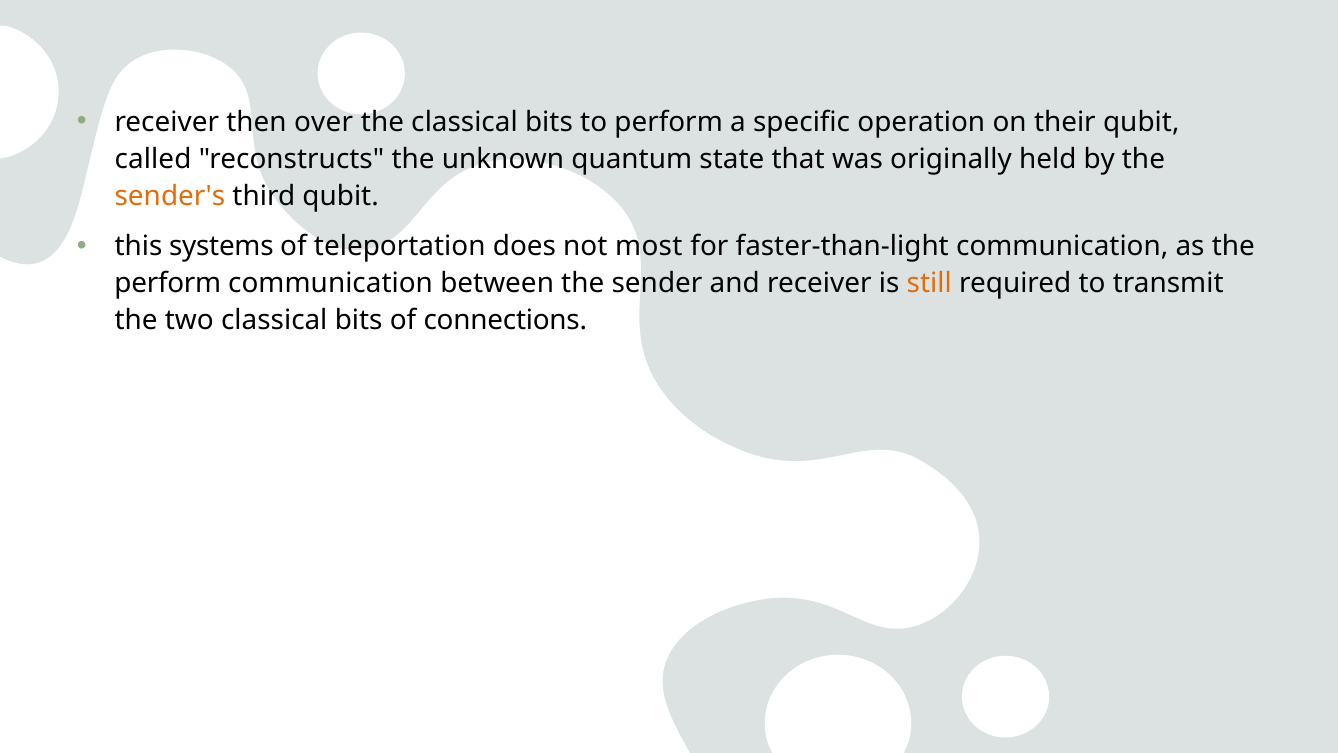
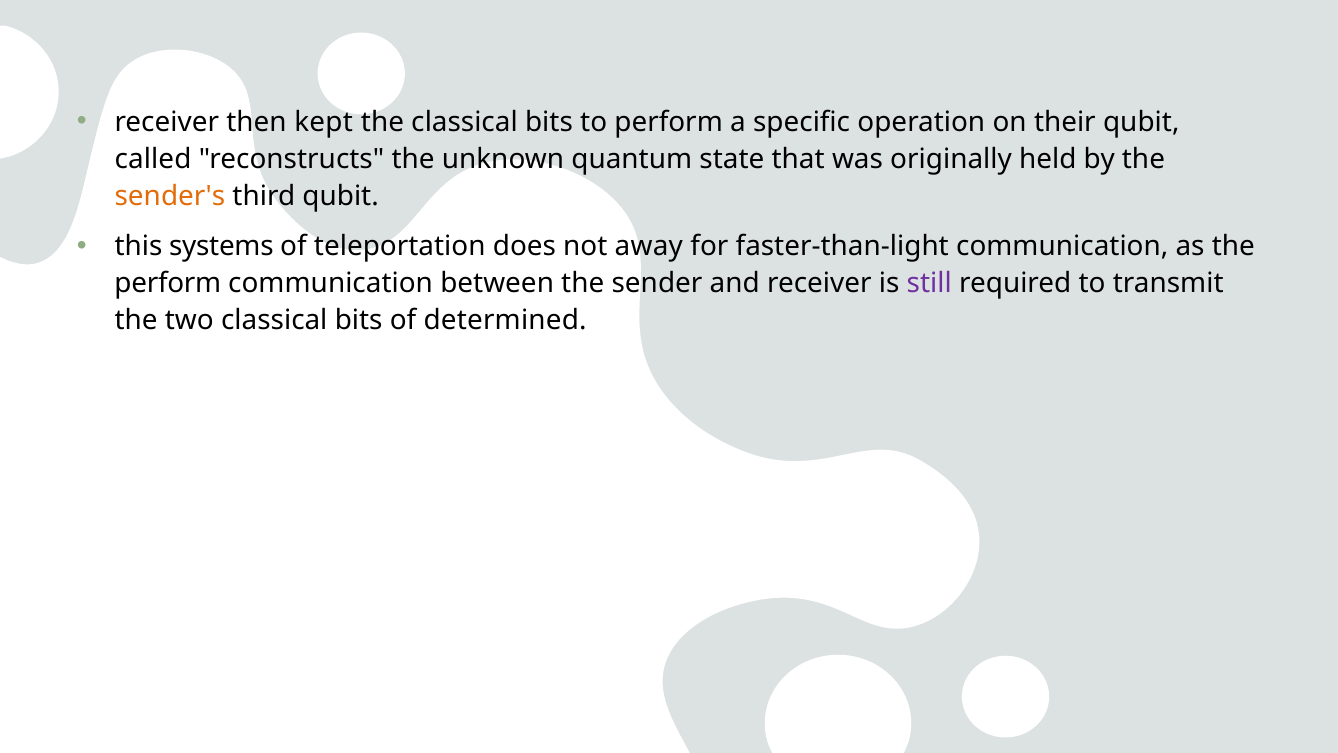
over: over -> kept
most: most -> away
still colour: orange -> purple
connections: connections -> determined
